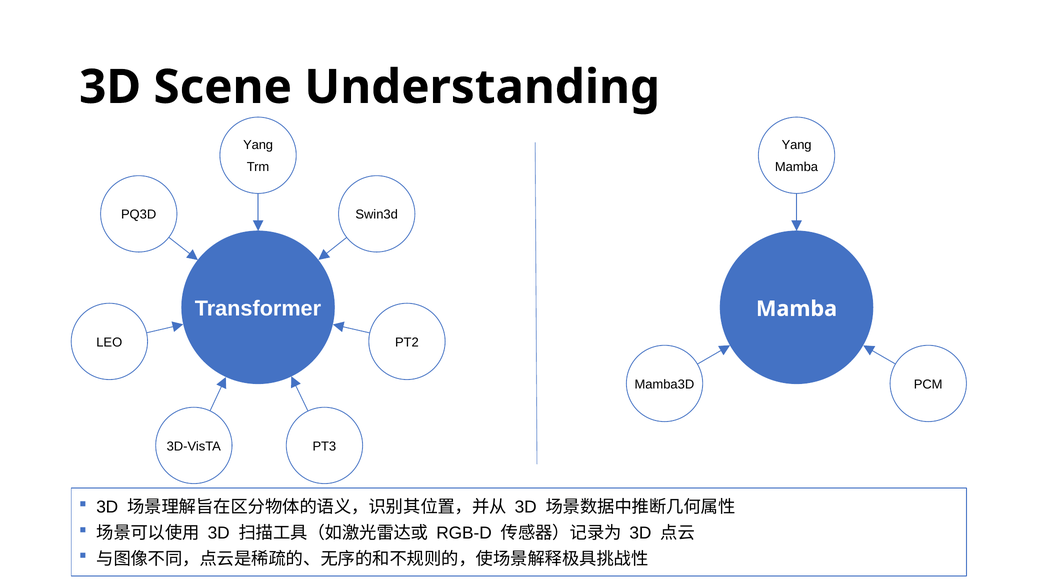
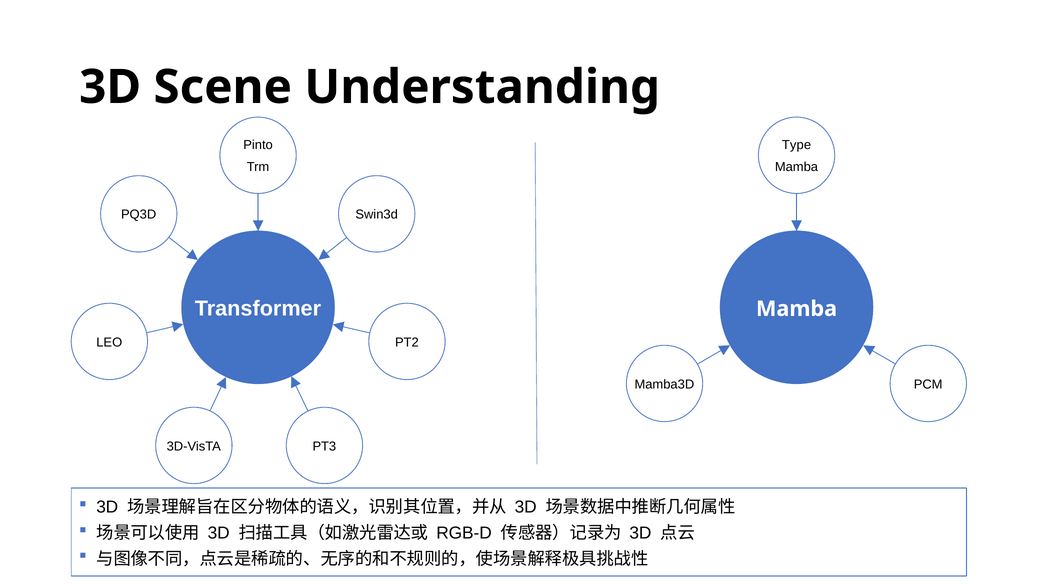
Yang at (258, 145): Yang -> Pinto
Yang at (797, 145): Yang -> Type
